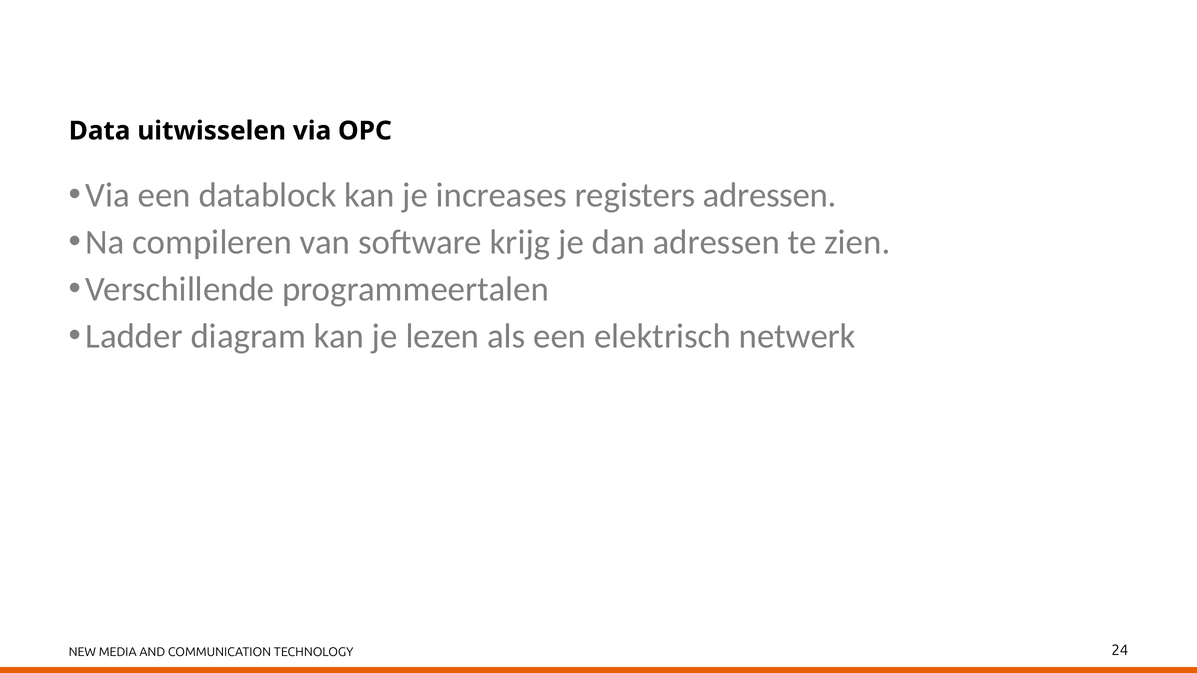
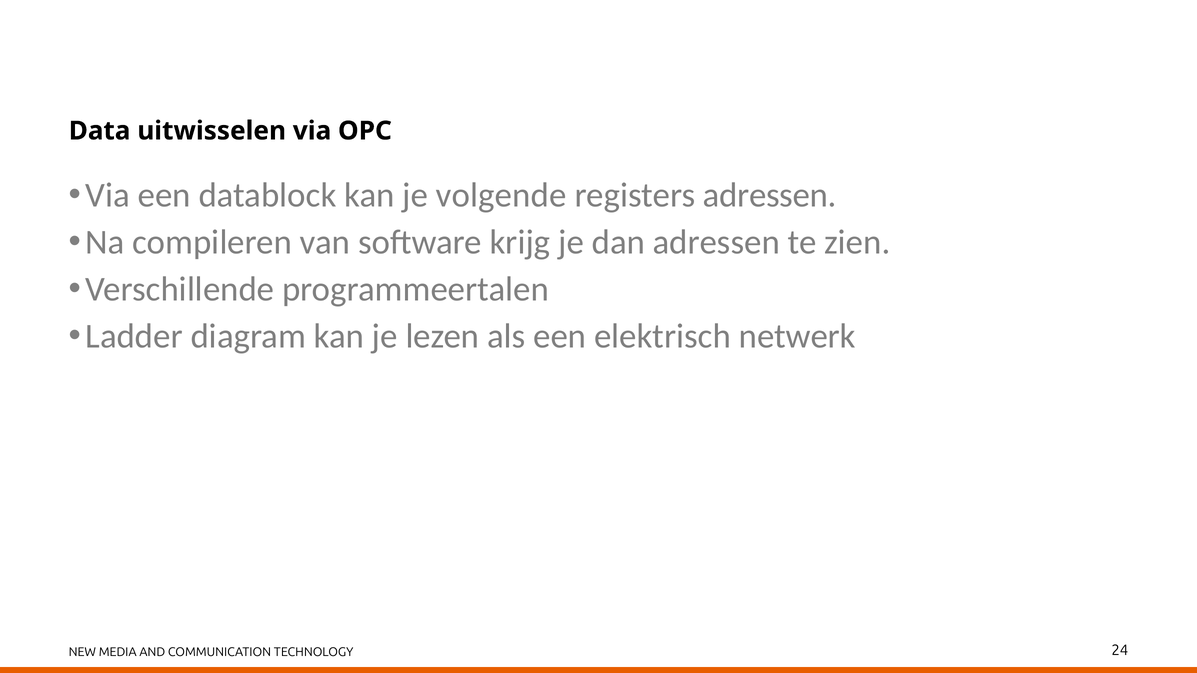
increases: increases -> volgende
